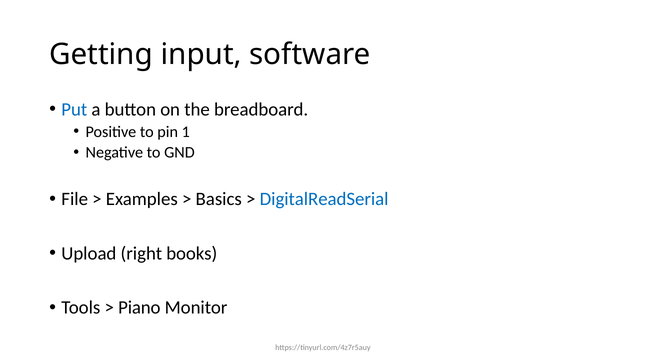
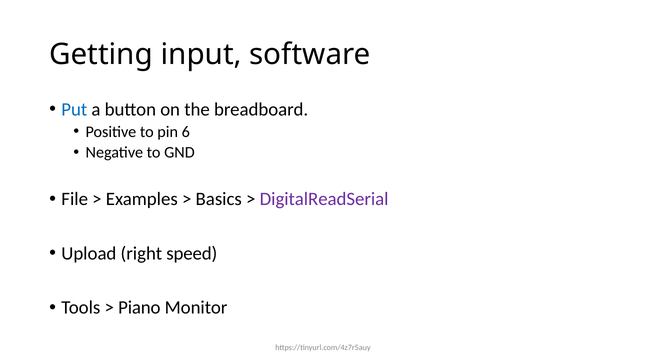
1: 1 -> 6
DigitalReadSerial colour: blue -> purple
books: books -> speed
